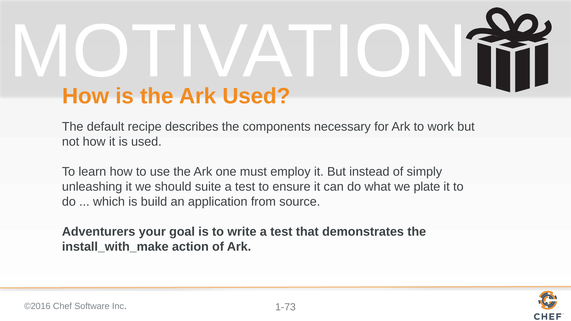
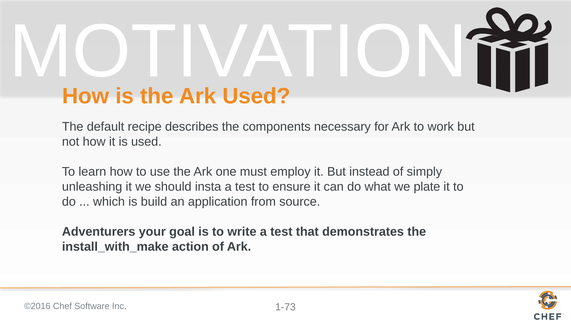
suite: suite -> insta
